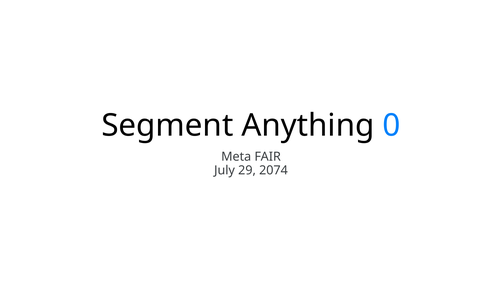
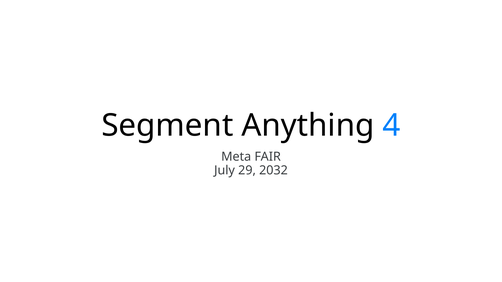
0: 0 -> 4
2074: 2074 -> 2032
